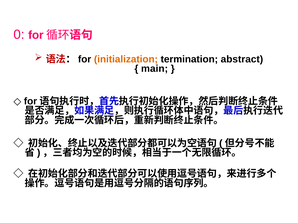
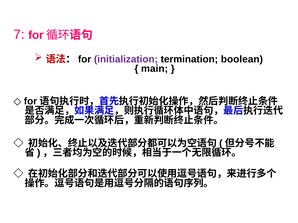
0: 0 -> 7
initialization colour: orange -> purple
abstract: abstract -> boolean
